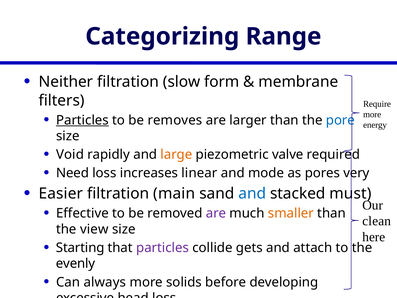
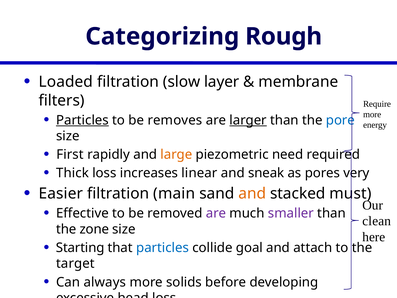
Range: Range -> Rough
Neither: Neither -> Loaded
form: form -> layer
larger underline: none -> present
Void: Void -> First
valve: valve -> need
Need: Need -> Thick
mode: mode -> sneak
and at (252, 193) colour: blue -> orange
smaller colour: orange -> purple
view: view -> zone
particles at (163, 248) colour: purple -> blue
gets: gets -> goal
evenly: evenly -> target
